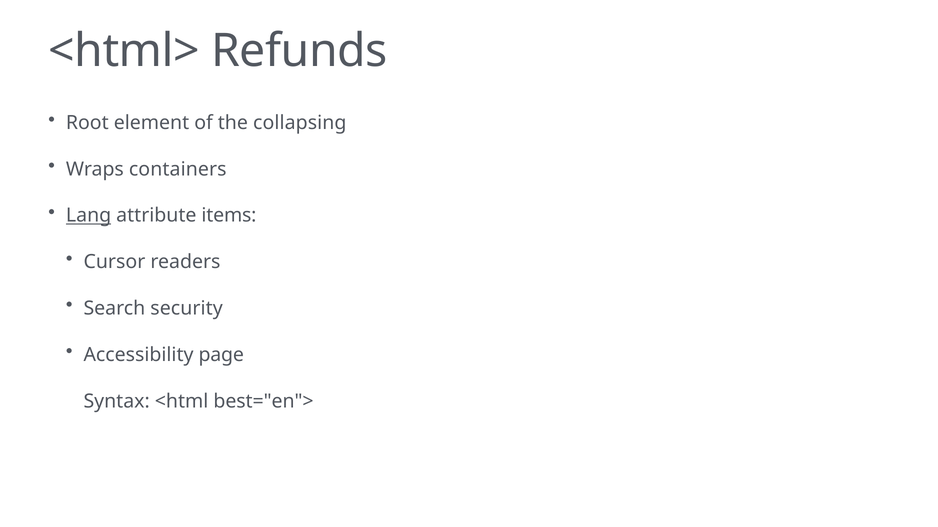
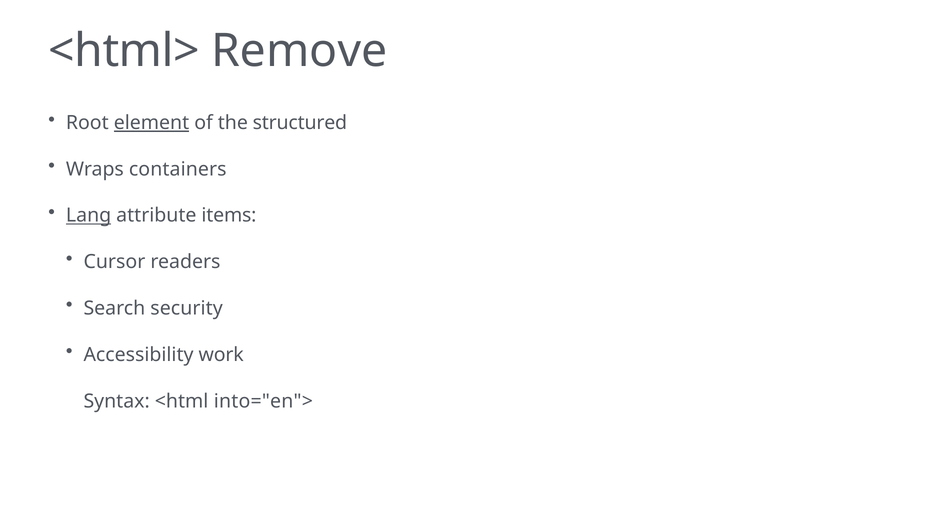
Refunds: Refunds -> Remove
element underline: none -> present
collapsing: collapsing -> structured
page: page -> work
best="en">: best="en"> -> into="en">
